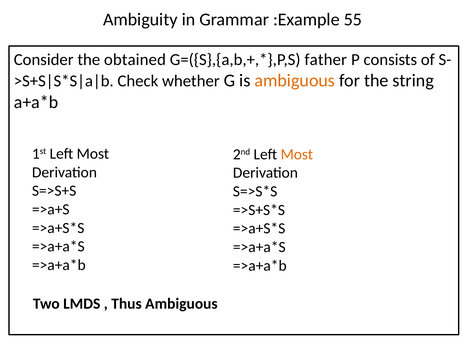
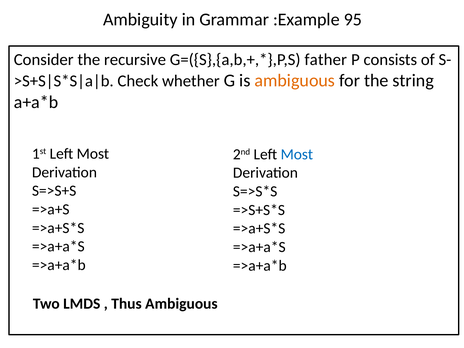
:Example 55: 55 -> 95
obtained: obtained -> recursive
Most at (297, 154) colour: orange -> blue
